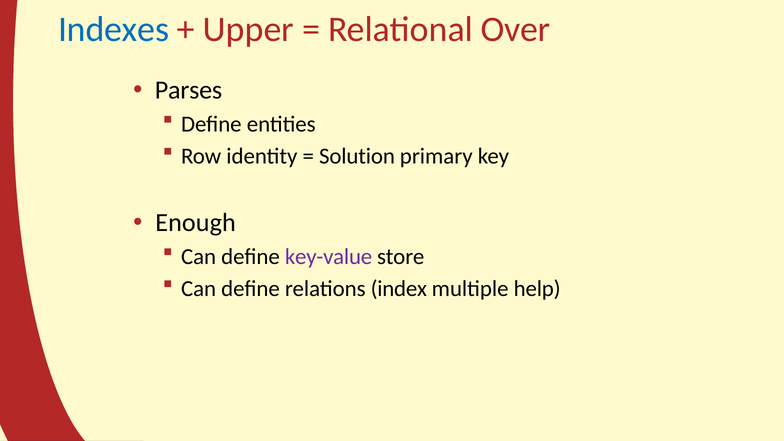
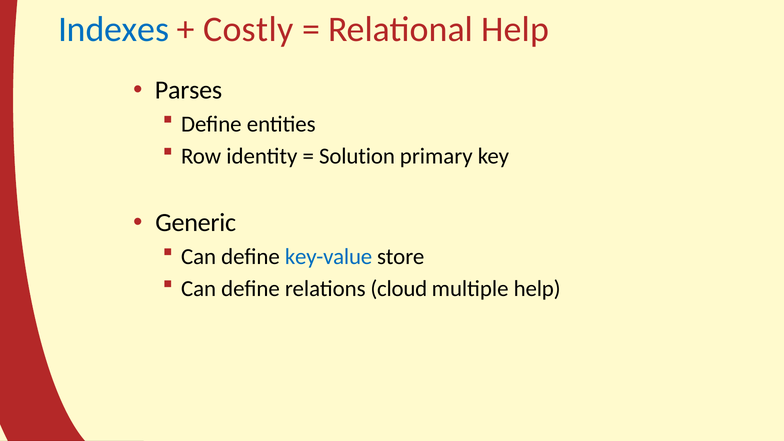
Upper: Upper -> Costly
Relational Over: Over -> Help
Enough: Enough -> Generic
key-value colour: purple -> blue
index: index -> cloud
